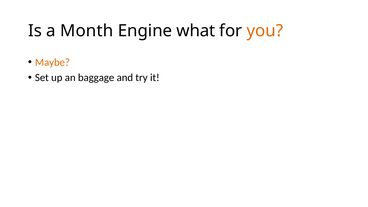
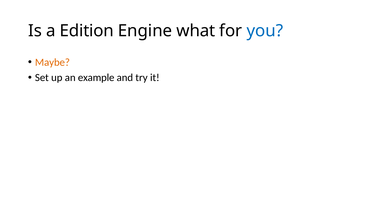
Month: Month -> Edition
you colour: orange -> blue
baggage: baggage -> example
